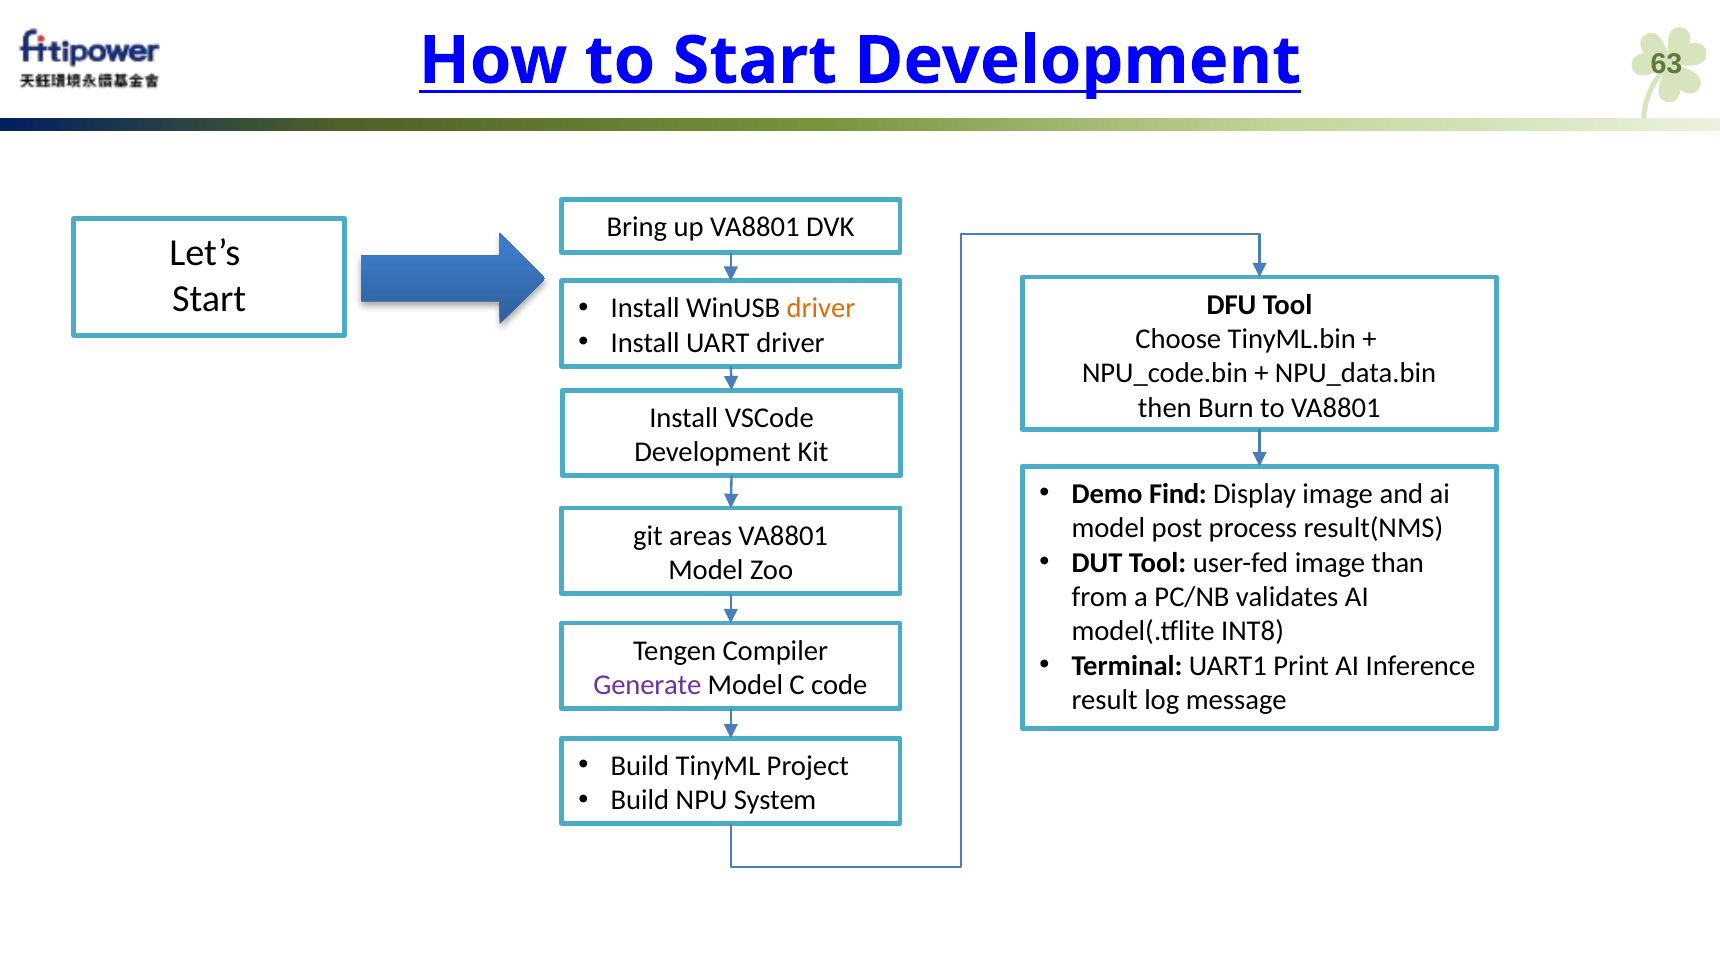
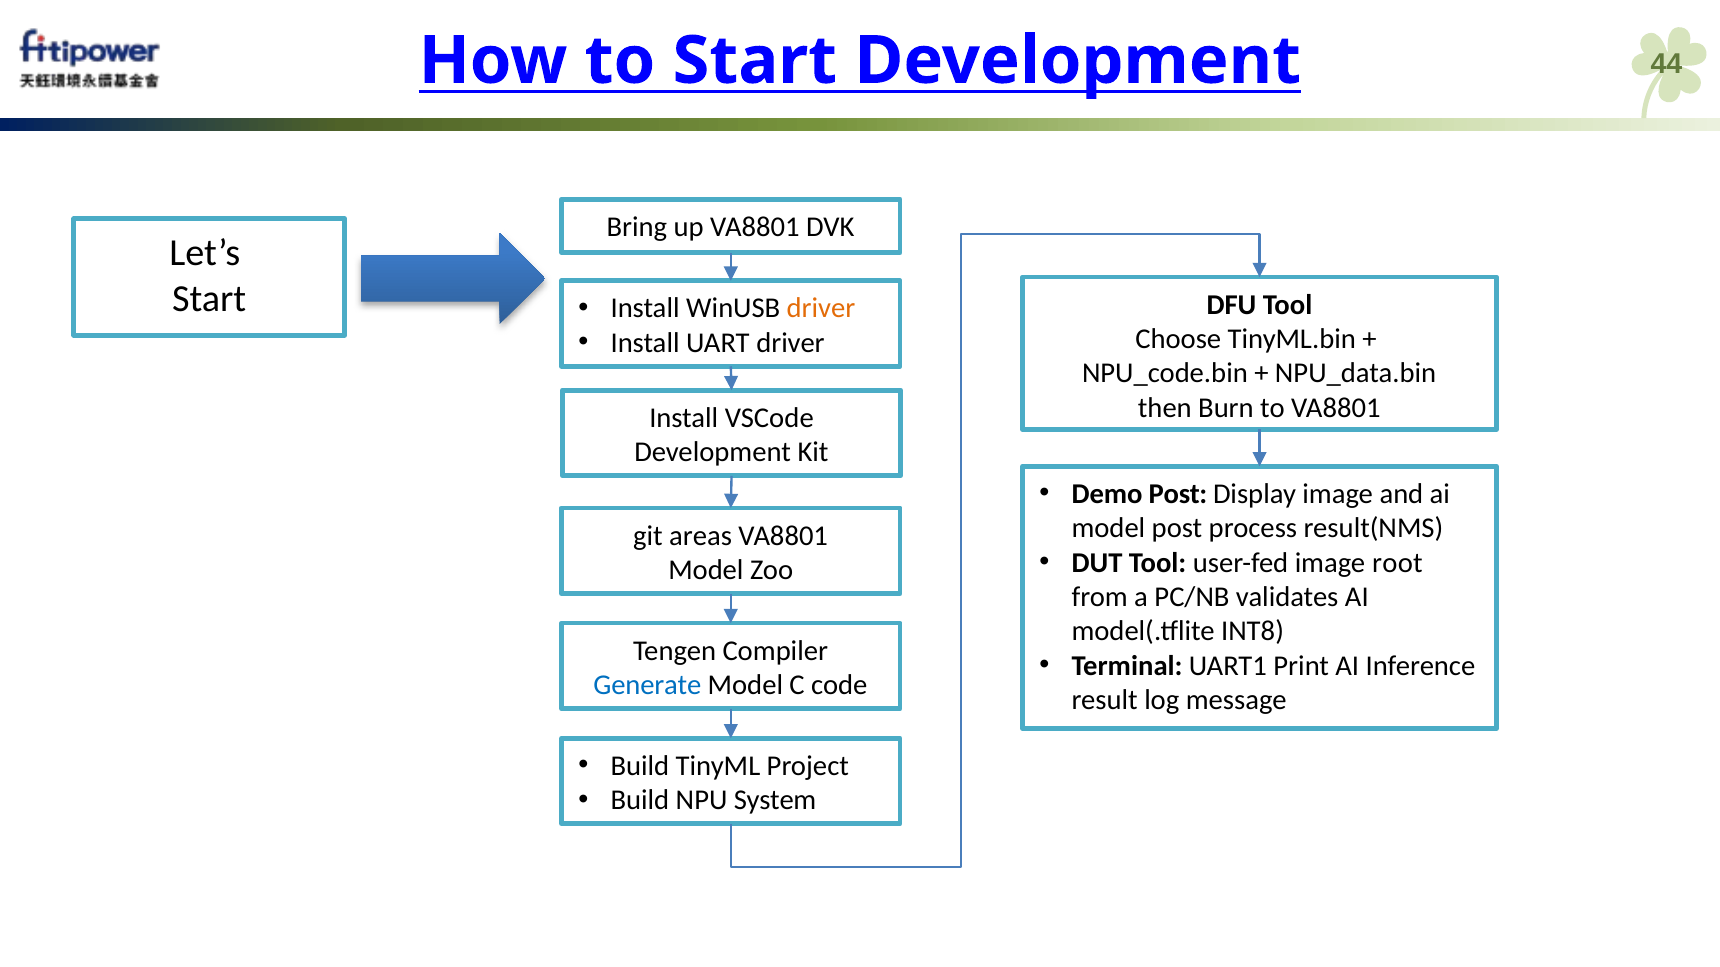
63: 63 -> 44
Demo Find: Find -> Post
than: than -> root
Generate colour: purple -> blue
